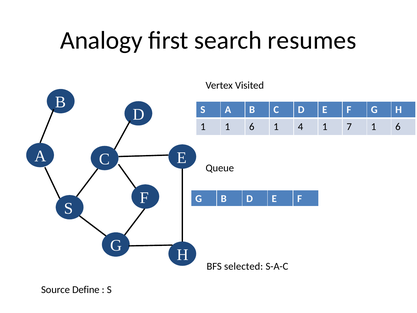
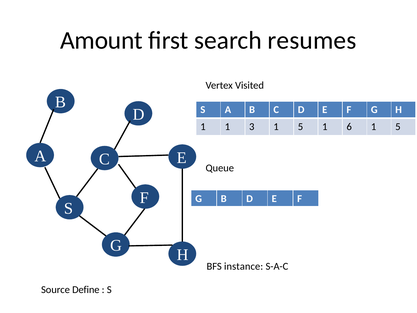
Analogy: Analogy -> Amount
1 1 6: 6 -> 3
4 at (300, 127): 4 -> 5
7: 7 -> 6
6 at (398, 127): 6 -> 5
selected: selected -> instance
